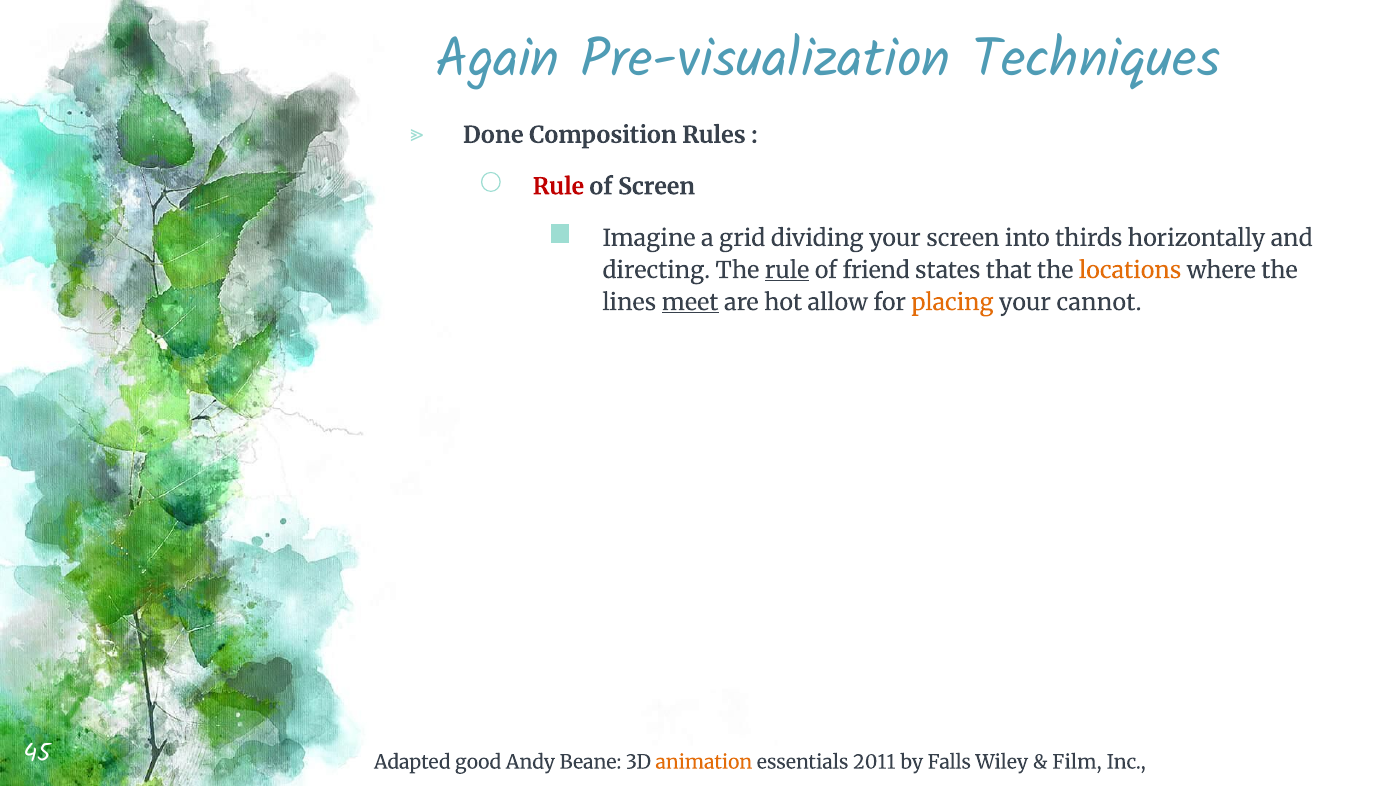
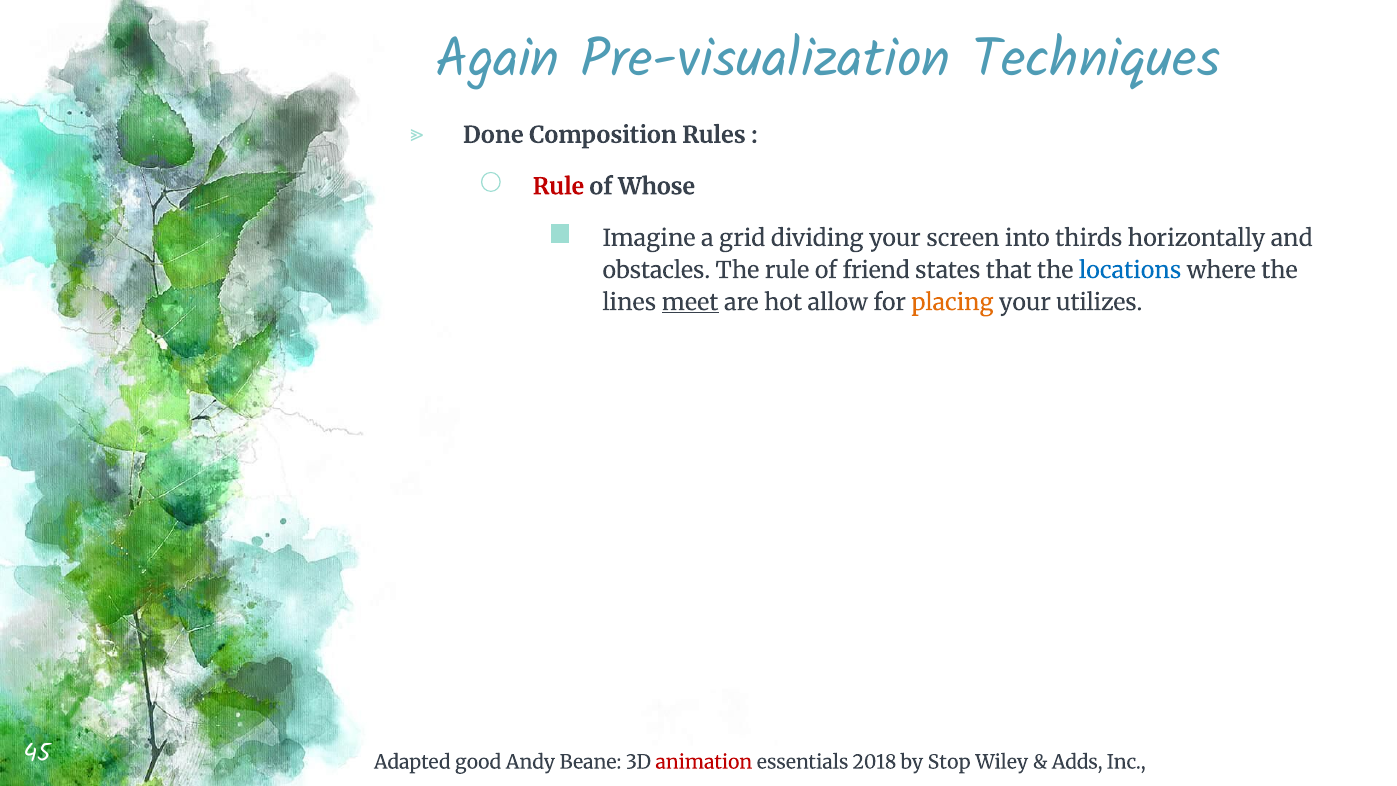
of Screen: Screen -> Whose
directing: directing -> obstacles
rule at (787, 270) underline: present -> none
locations colour: orange -> blue
cannot: cannot -> utilizes
animation colour: orange -> red
2011: 2011 -> 2018
Falls: Falls -> Stop
Film: Film -> Adds
